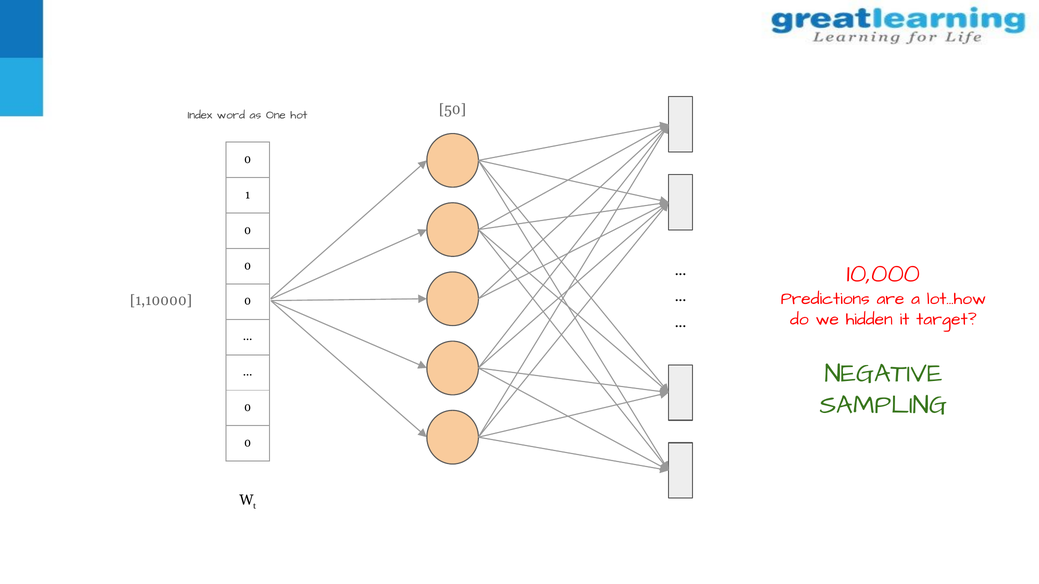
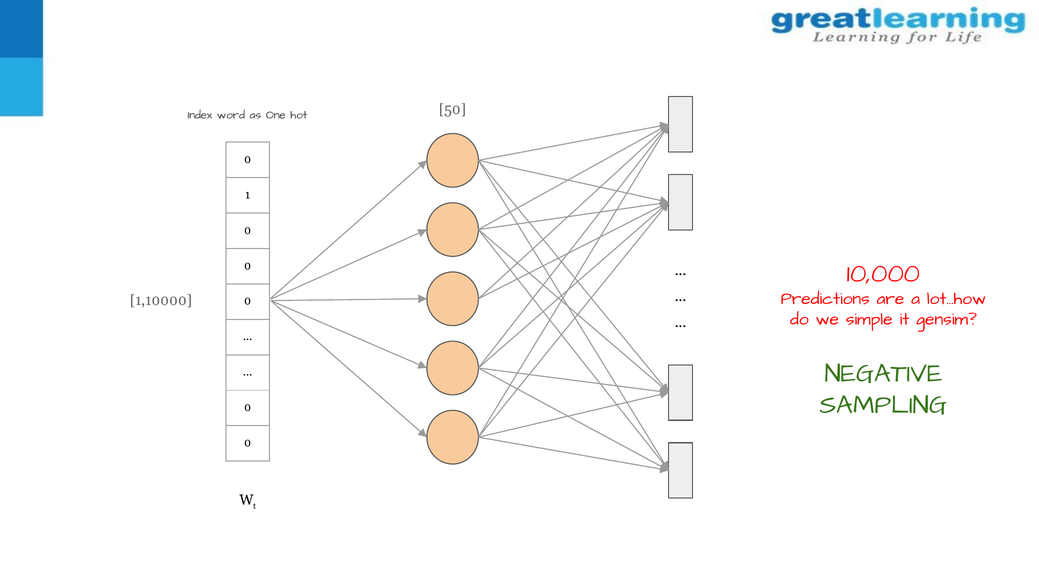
hidden: hidden -> simple
target: target -> gensim
